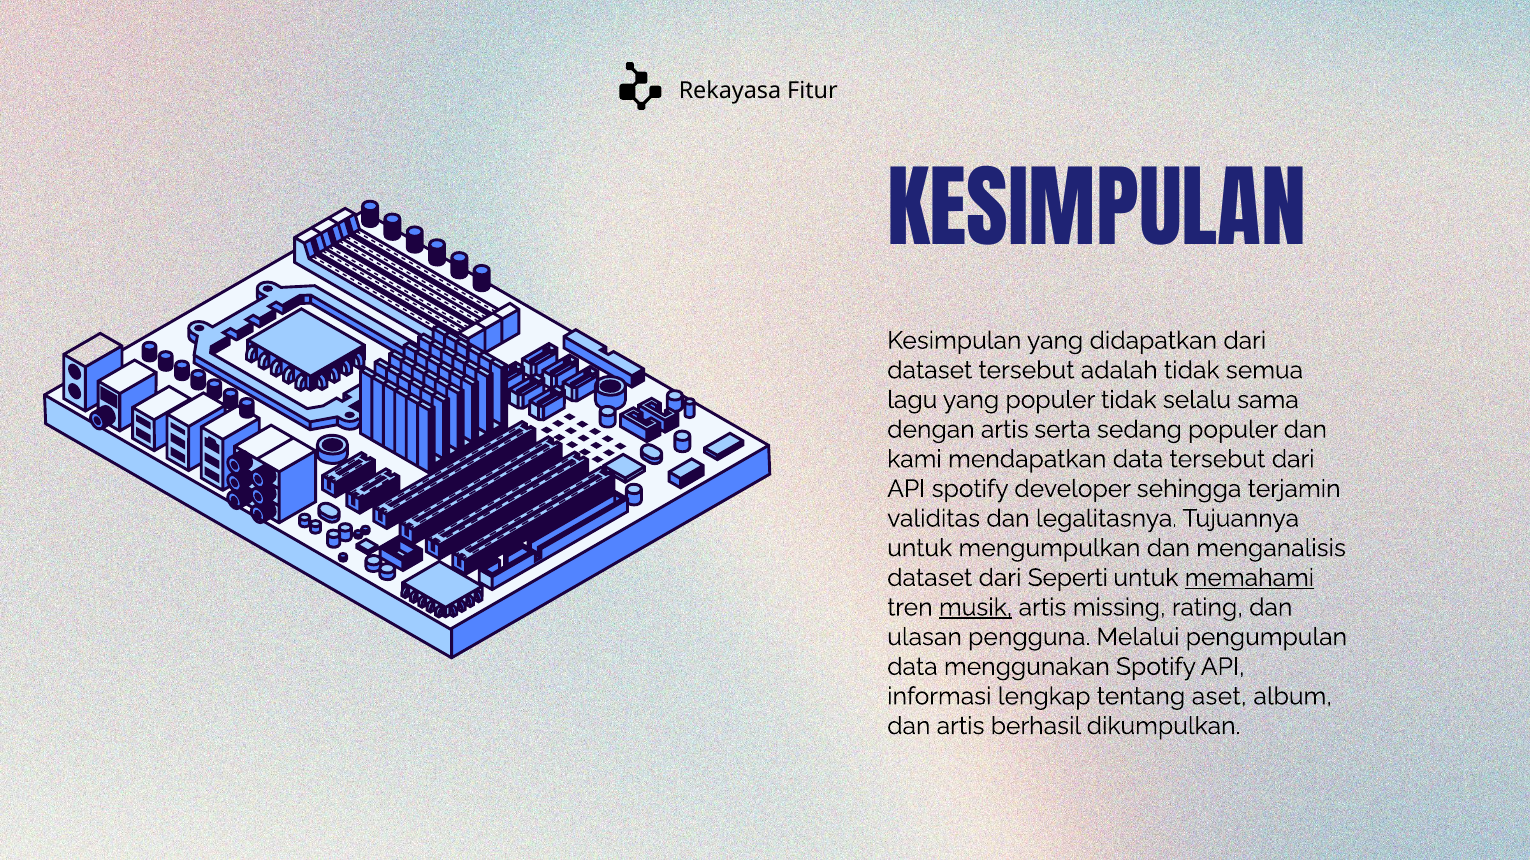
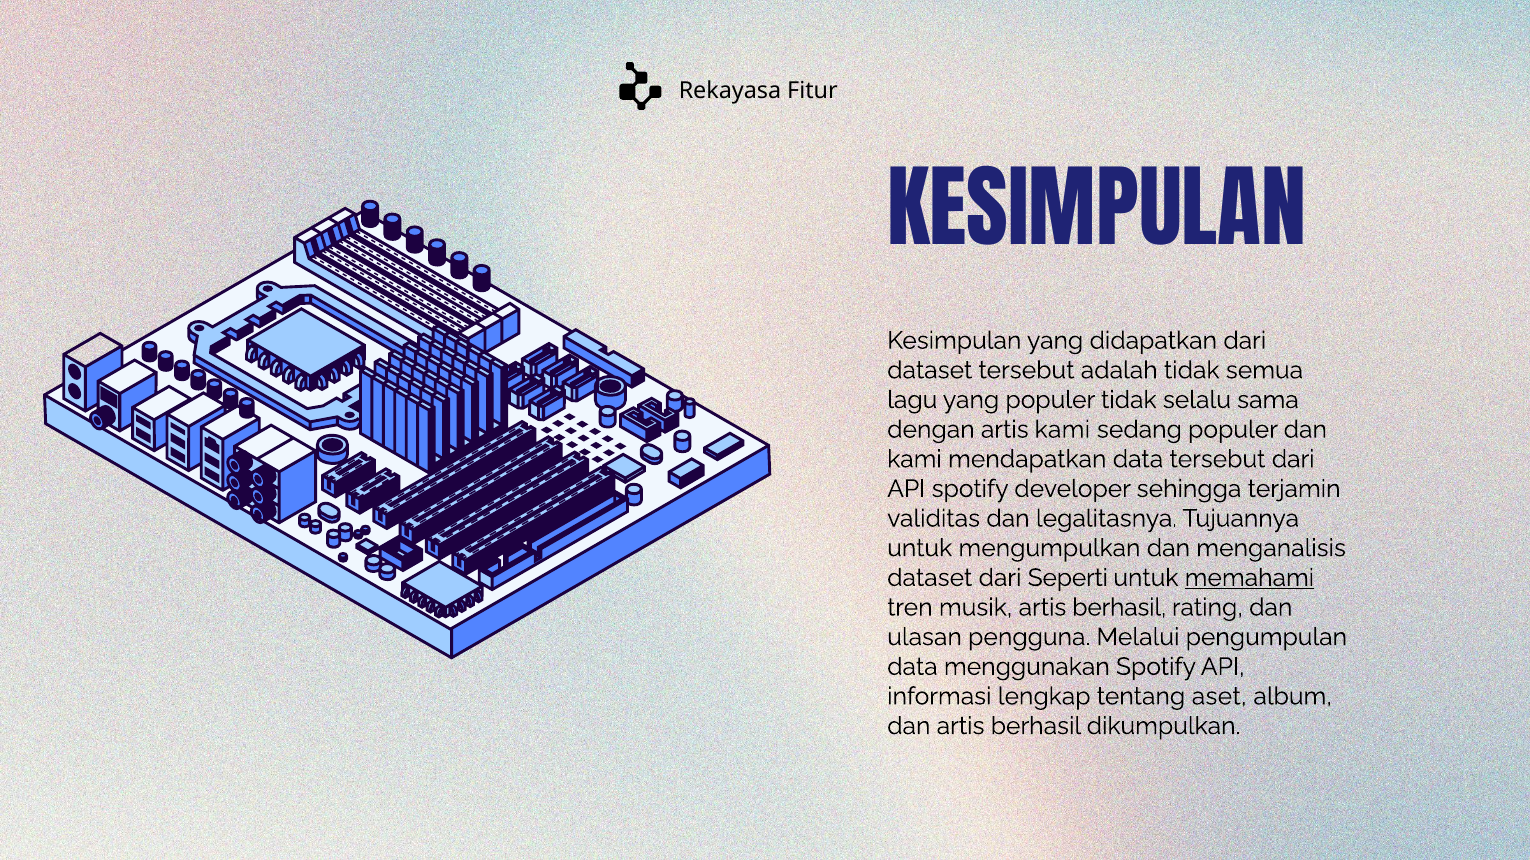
artis serta: serta -> kami
musik underline: present -> none
missing at (1119, 608): missing -> berhasil
